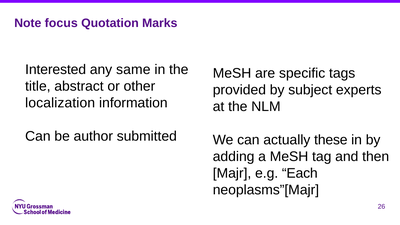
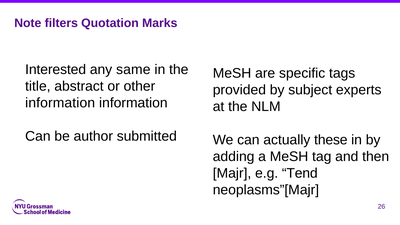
focus: focus -> filters
localization at (60, 103): localization -> information
Each: Each -> Tend
